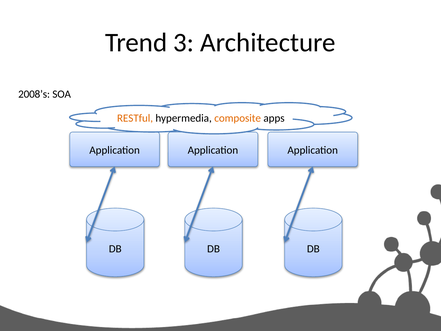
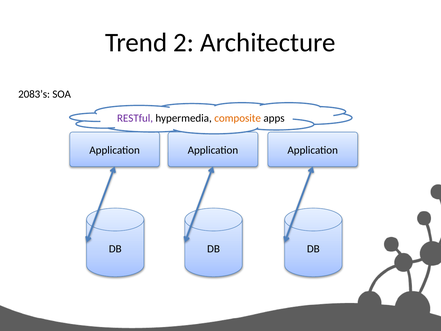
3: 3 -> 2
2008’s: 2008’s -> 2083’s
RESTful colour: orange -> purple
